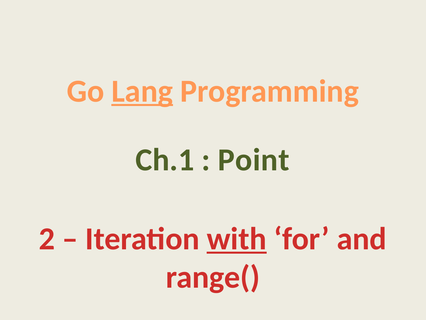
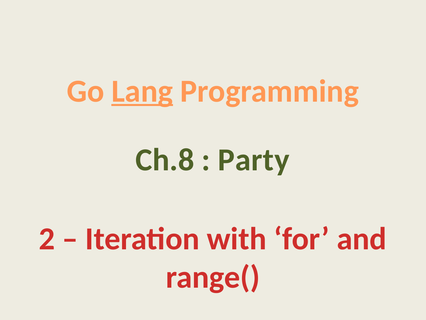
Ch.1: Ch.1 -> Ch.8
Point: Point -> Party
with underline: present -> none
